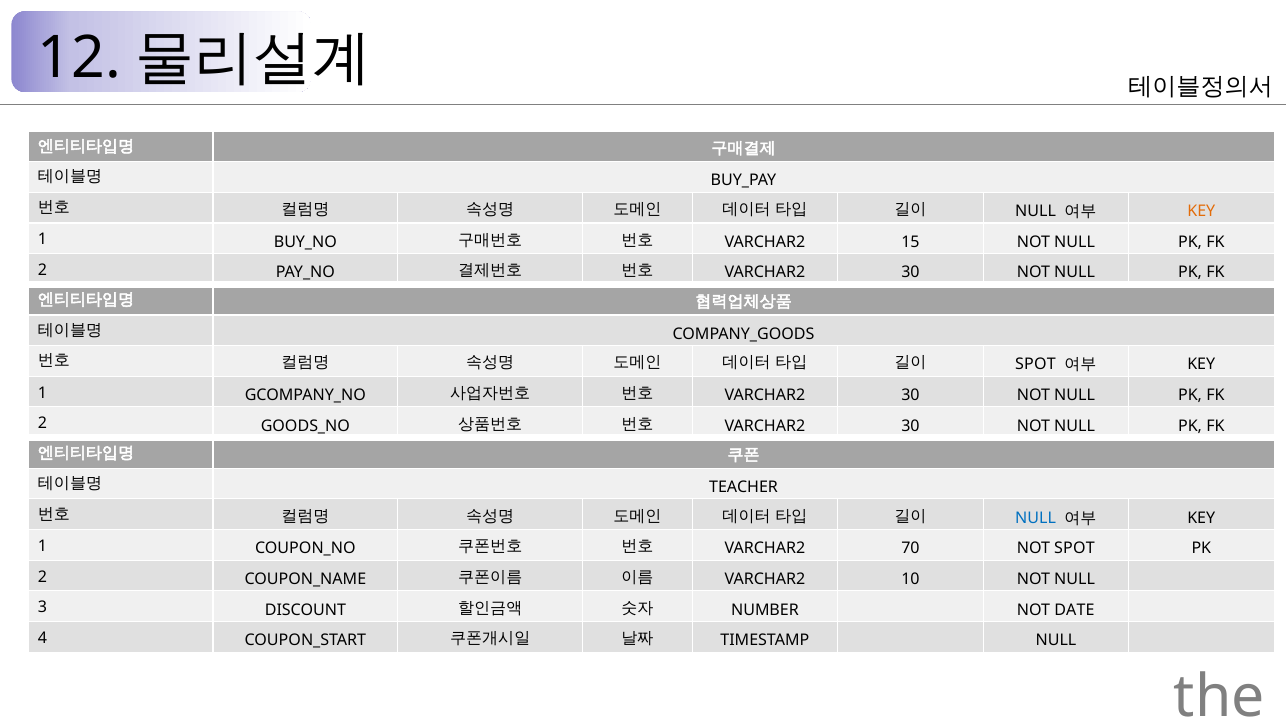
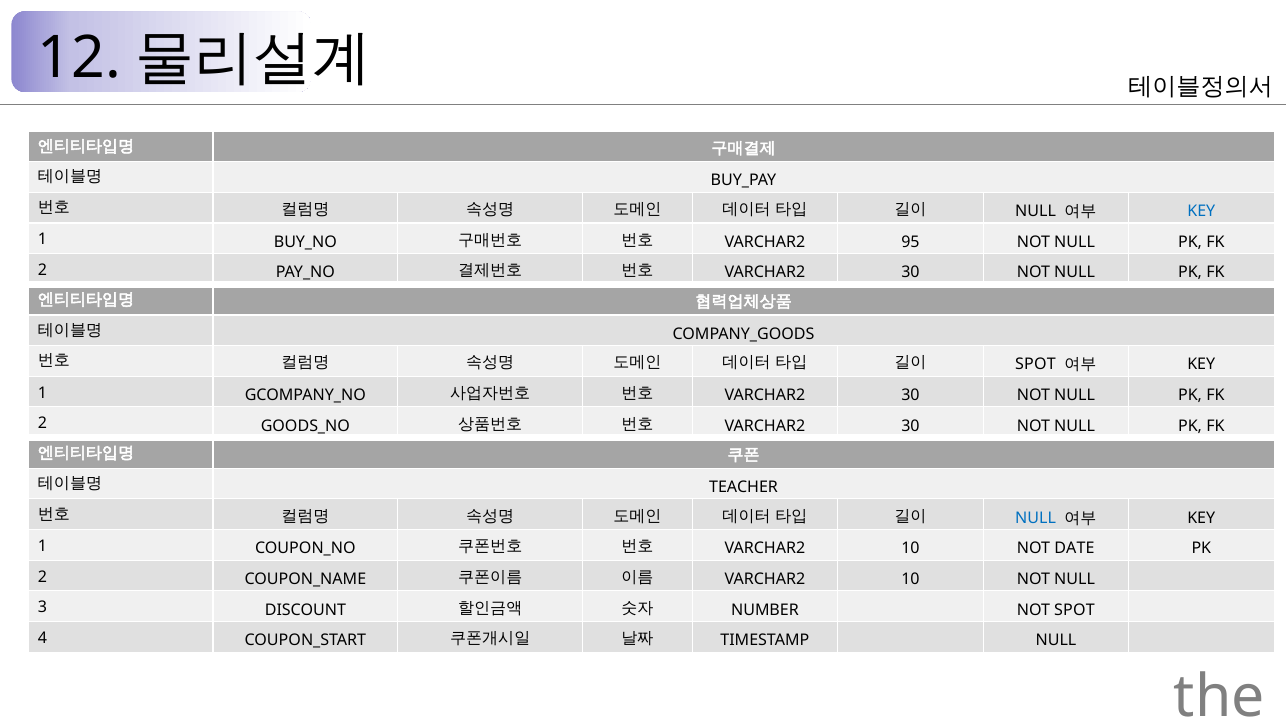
KEY at (1201, 211) colour: orange -> blue
15: 15 -> 95
70 at (910, 549): 70 -> 10
NOT SPOT: SPOT -> DATE
NOT DATE: DATE -> SPOT
